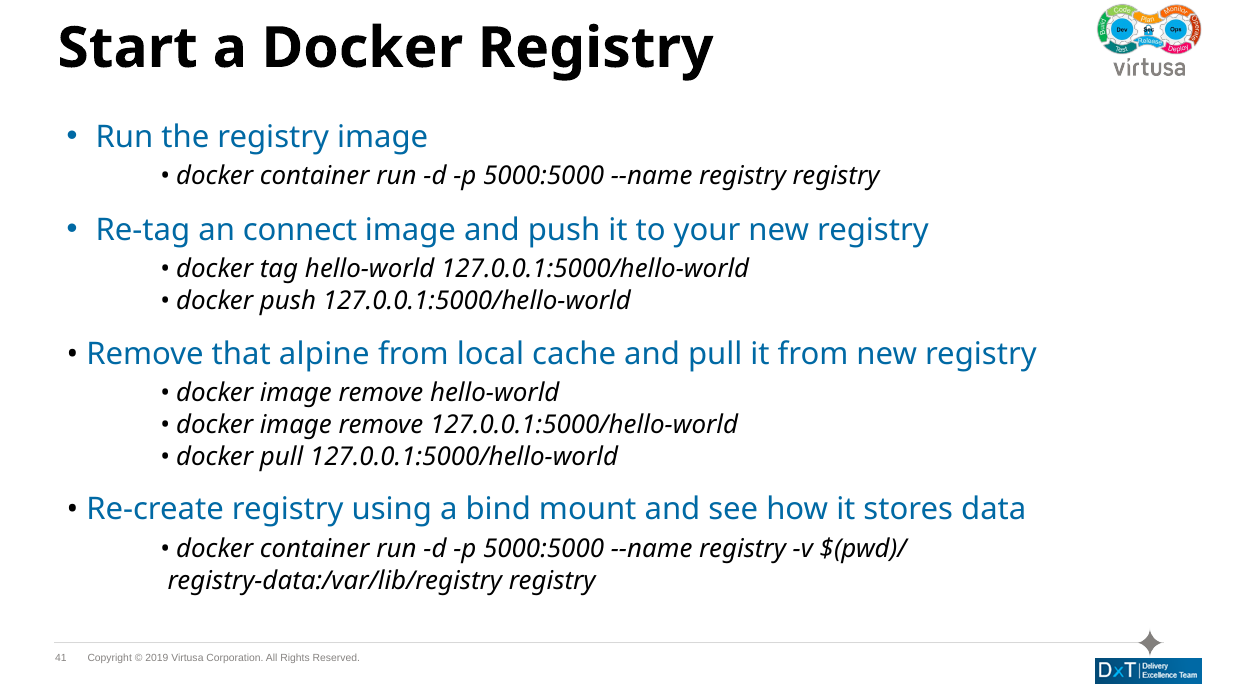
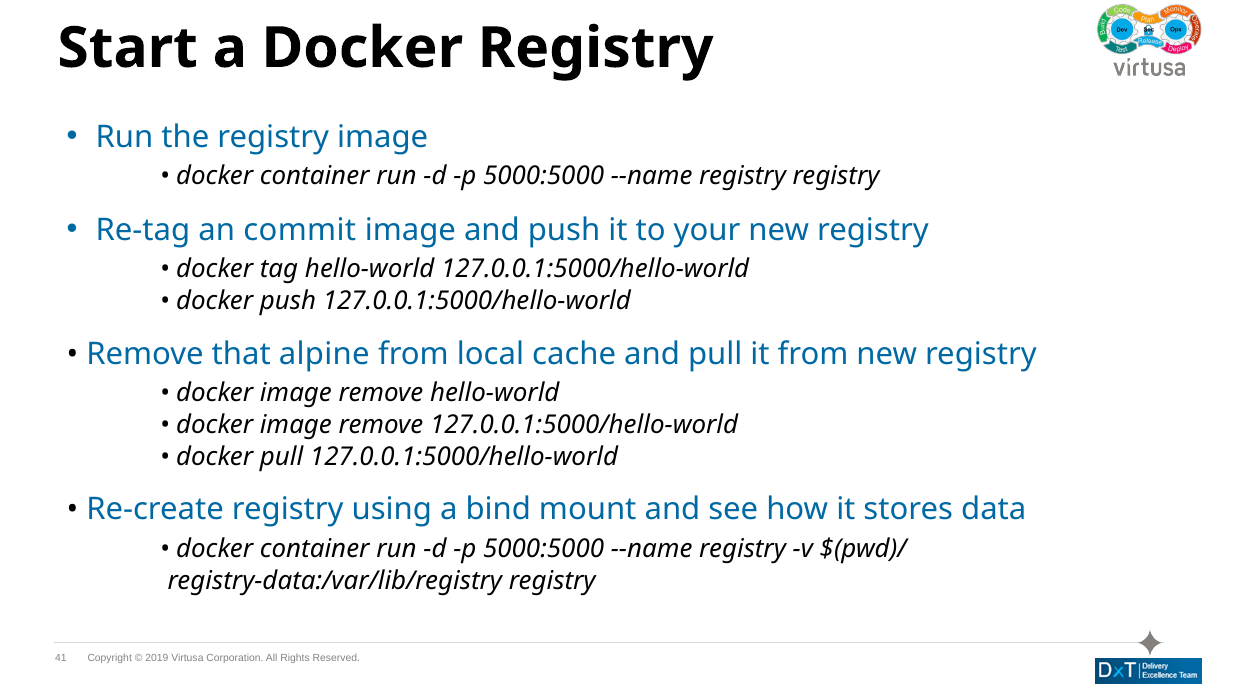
connect: connect -> commit
